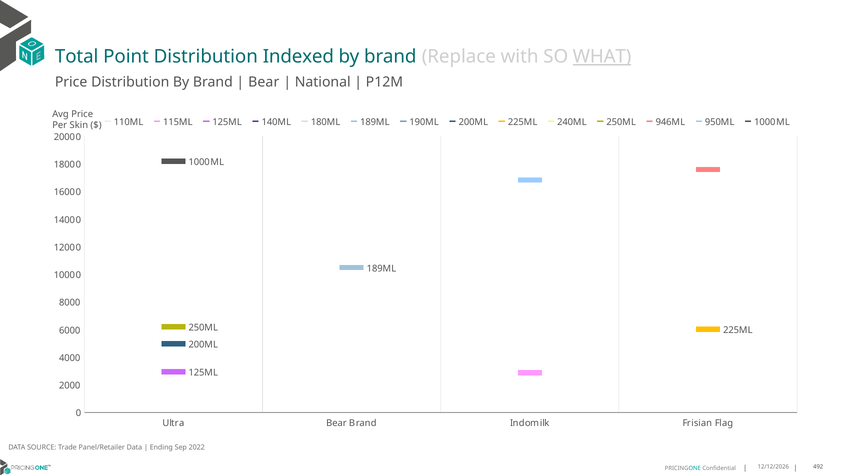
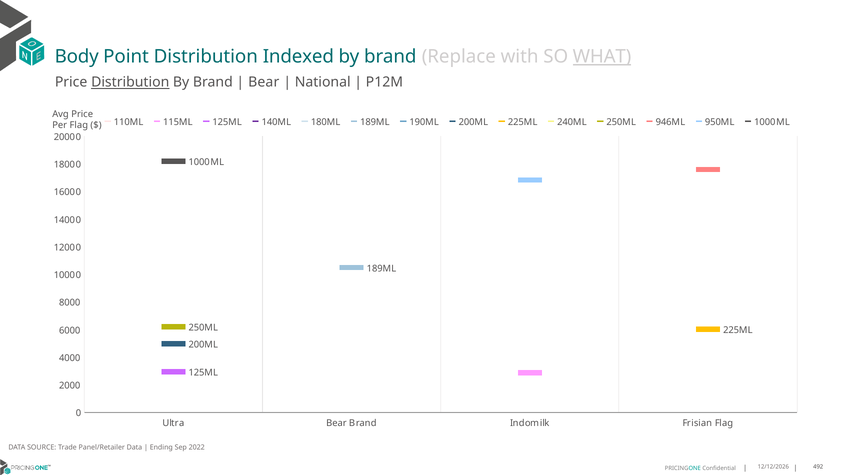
Total: Total -> Body
Distribution at (130, 82) underline: none -> present
Per Skin: Skin -> Flag
